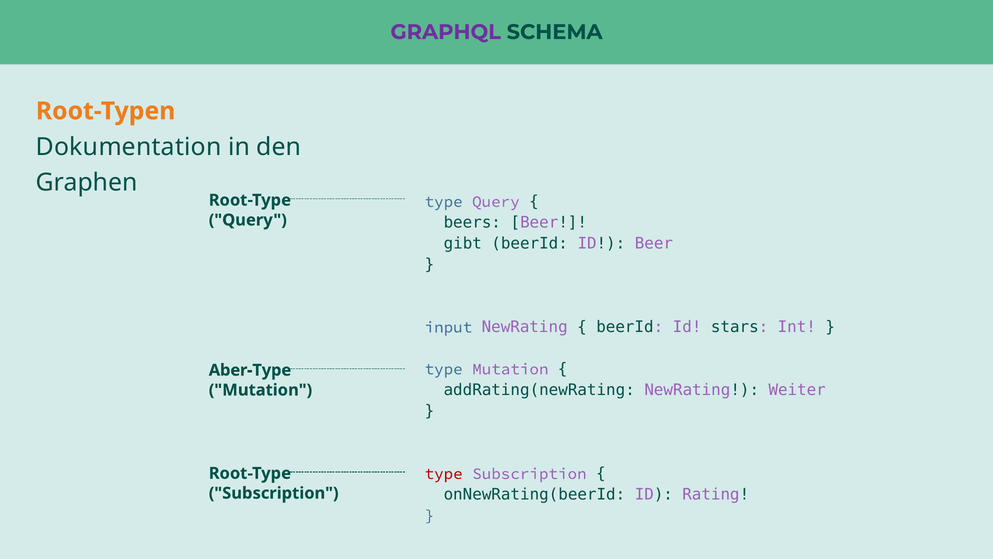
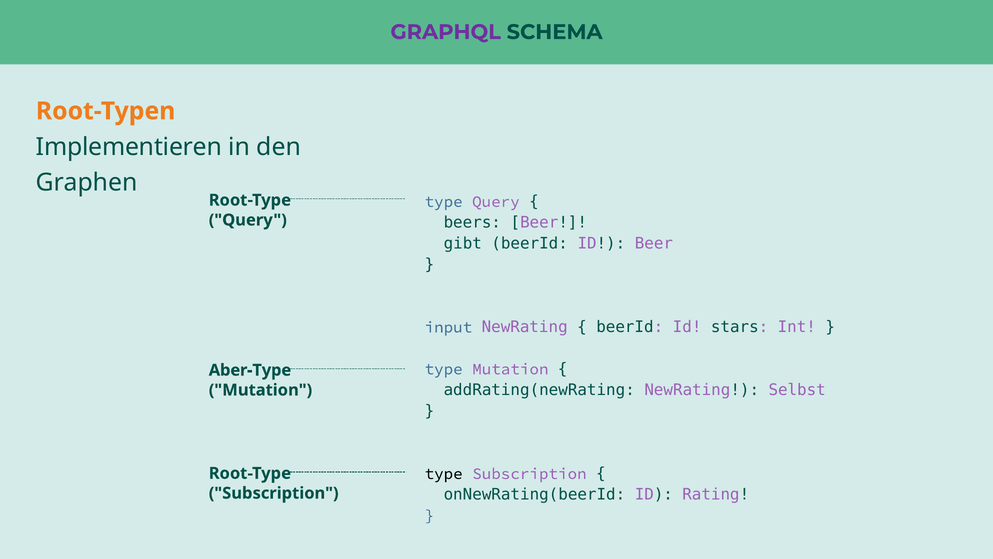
Dokumentation: Dokumentation -> Implementieren
Weiter: Weiter -> Selbst
type at (444, 473) colour: red -> black
